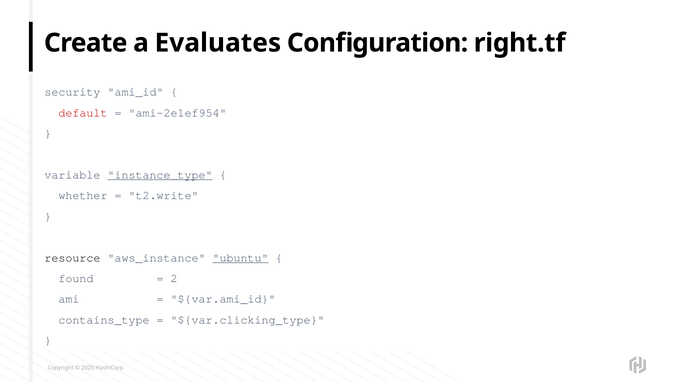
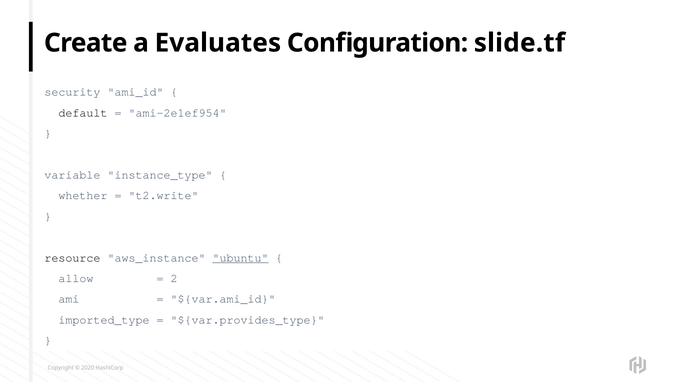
right.tf: right.tf -> slide.tf
default colour: red -> black
instance_type underline: present -> none
found: found -> allow
contains_type: contains_type -> imported_type
${var.clicking_type: ${var.clicking_type -> ${var.provides_type
